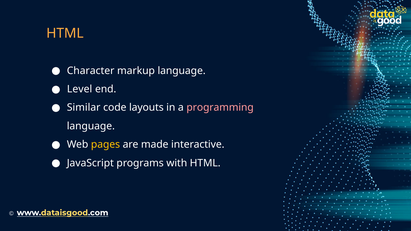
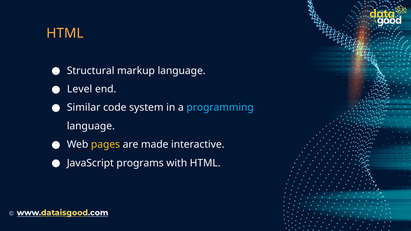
Character: Character -> Structural
layouts: layouts -> system
programming colour: pink -> light blue
